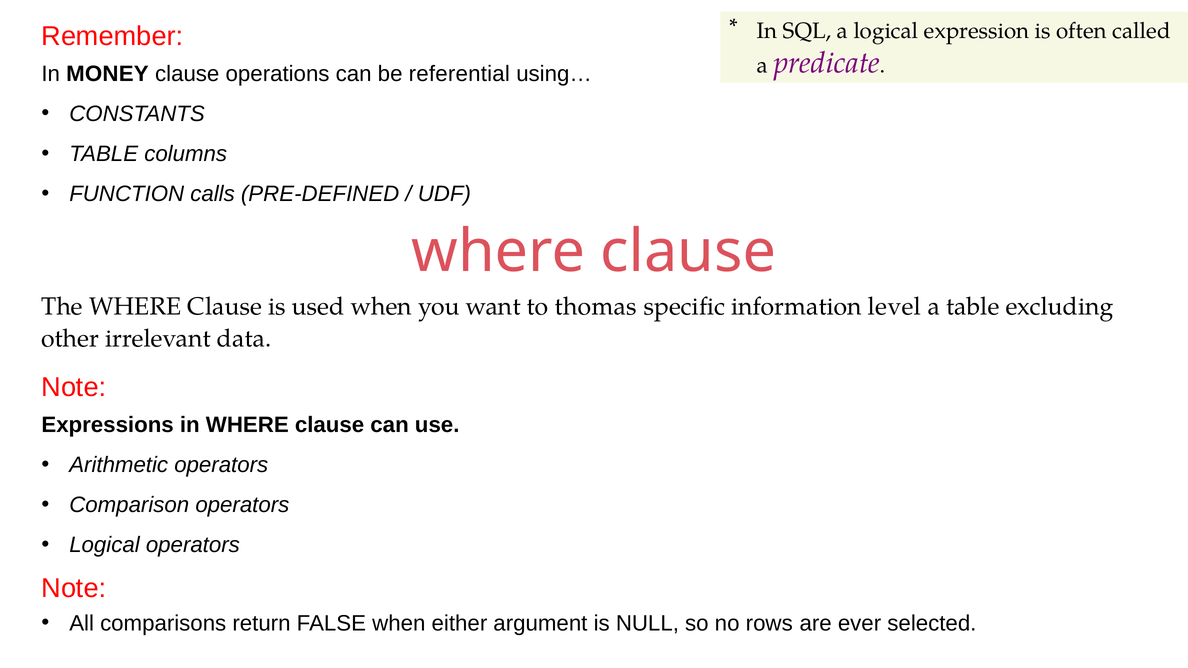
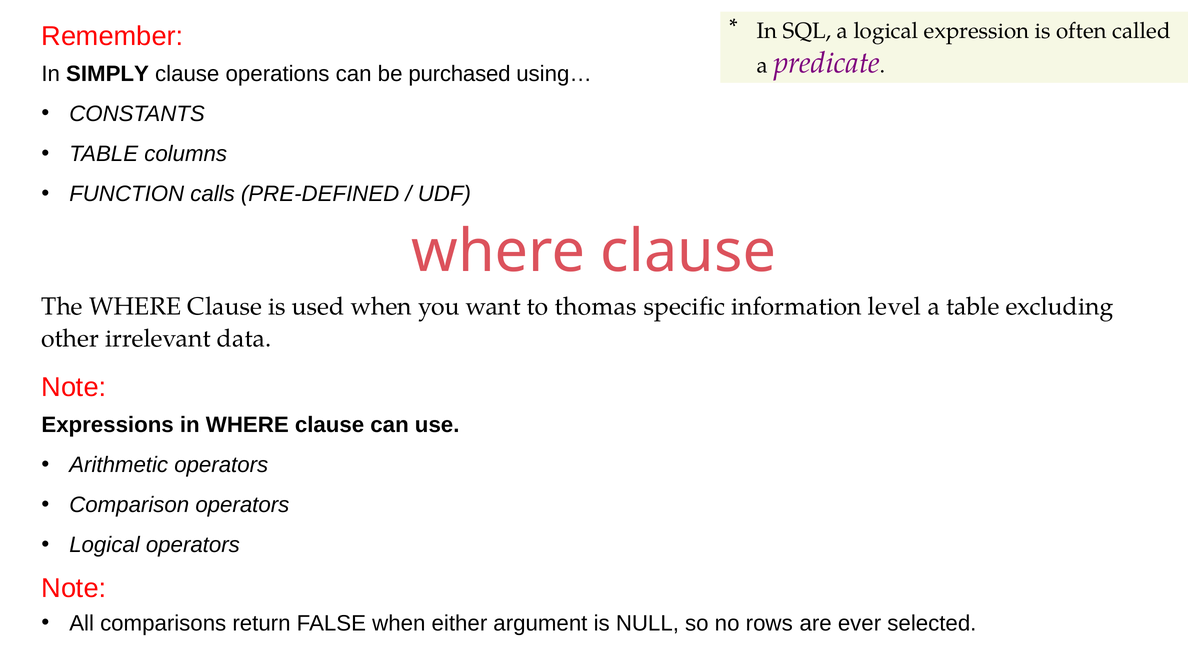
MONEY: MONEY -> SIMPLY
referential: referential -> purchased
